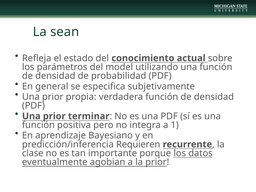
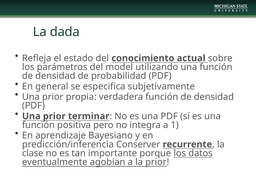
sean: sean -> dada
Requieren: Requieren -> Conserver
